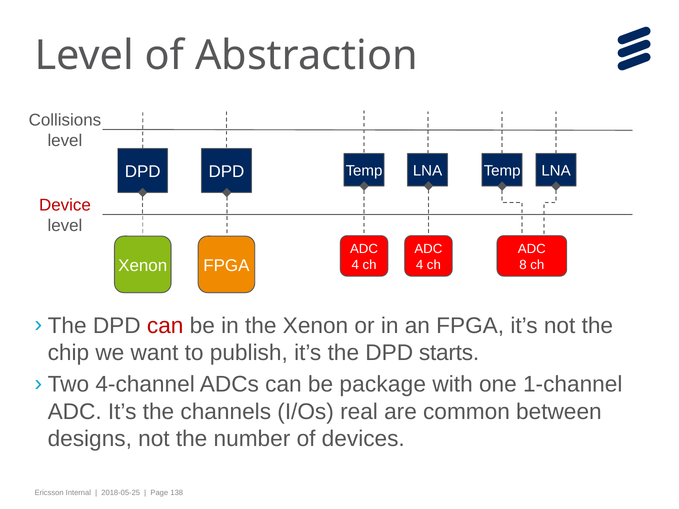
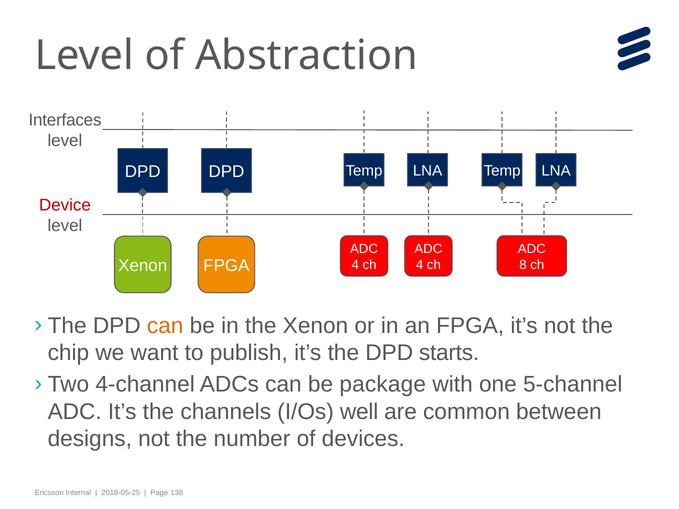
Collisions: Collisions -> Interfaces
can at (165, 326) colour: red -> orange
1-channel: 1-channel -> 5-channel
real: real -> well
